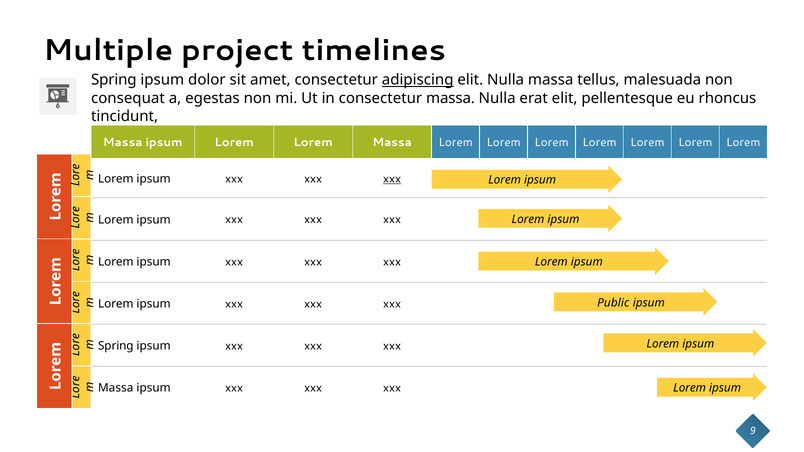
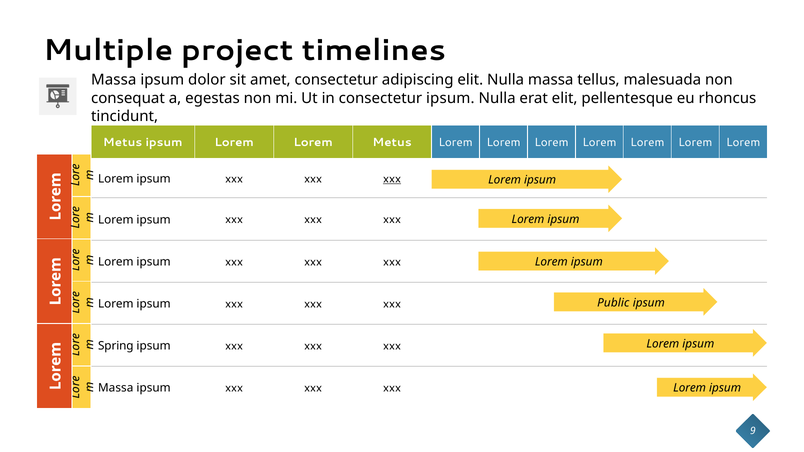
Spring at (114, 80): Spring -> Massa
adipiscing underline: present -> none
consectetur massa: massa -> ipsum
Massa at (123, 142): Massa -> Metus
Lorem Massa: Massa -> Metus
